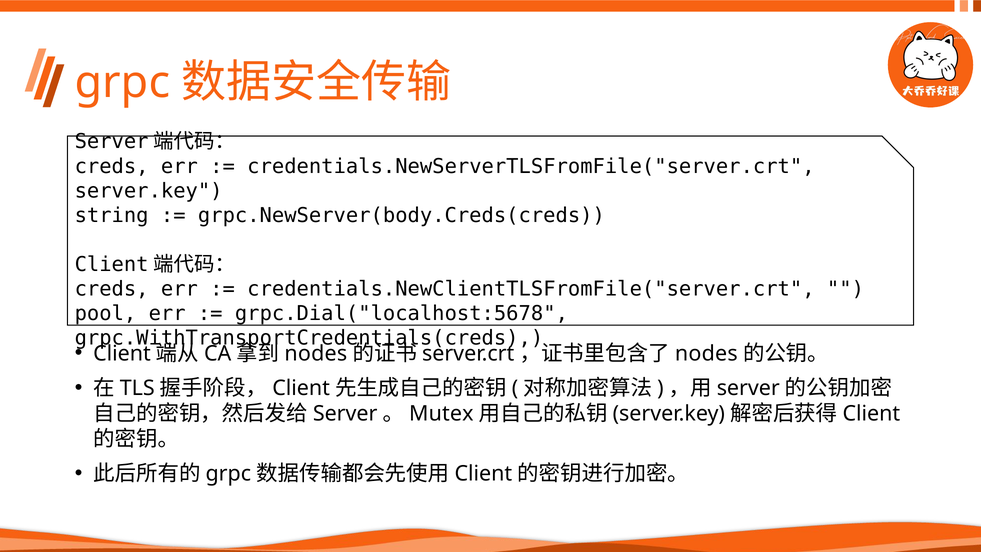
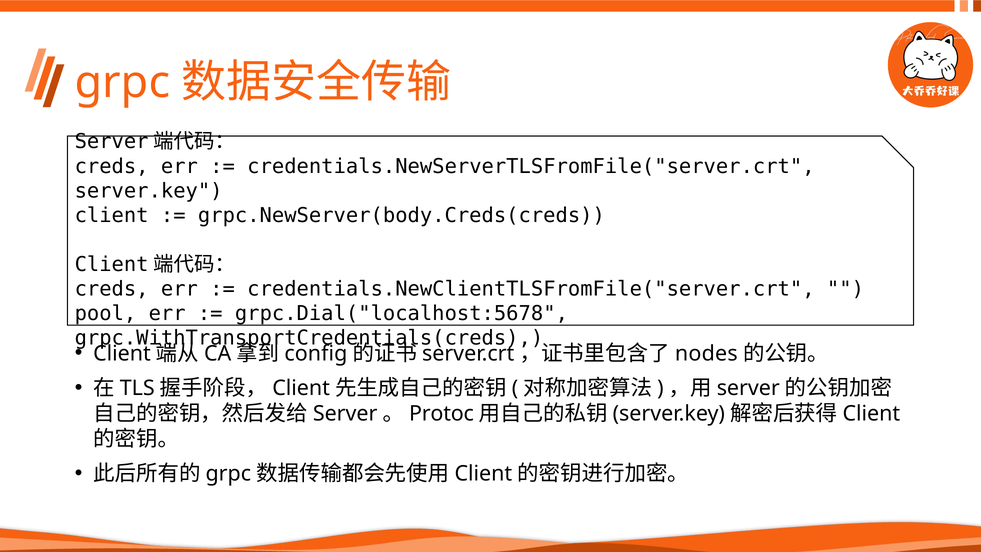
string at (112, 215): string -> client
nodes at (316, 353): nodes -> config
Mutex: Mutex -> Protoc
